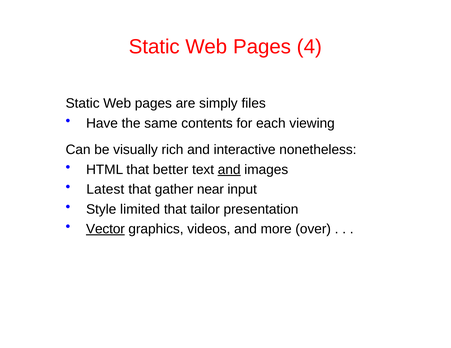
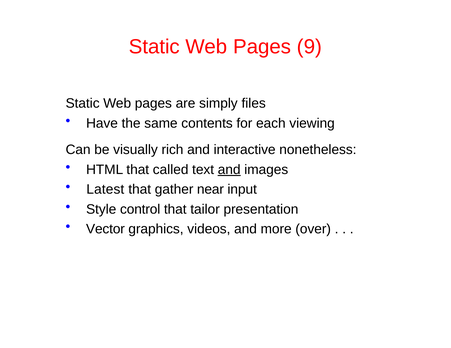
4: 4 -> 9
better: better -> called
limited: limited -> control
Vector underline: present -> none
